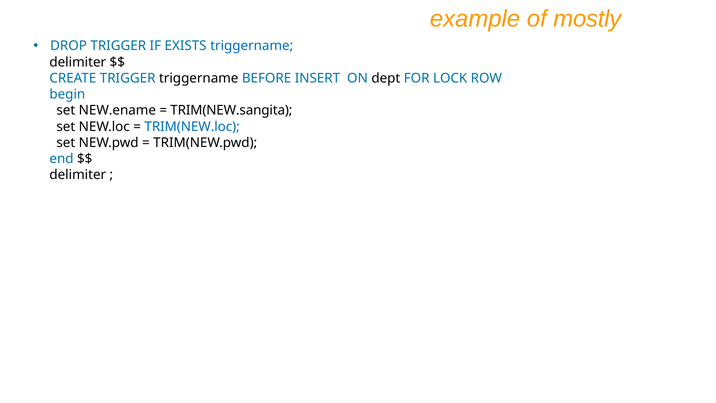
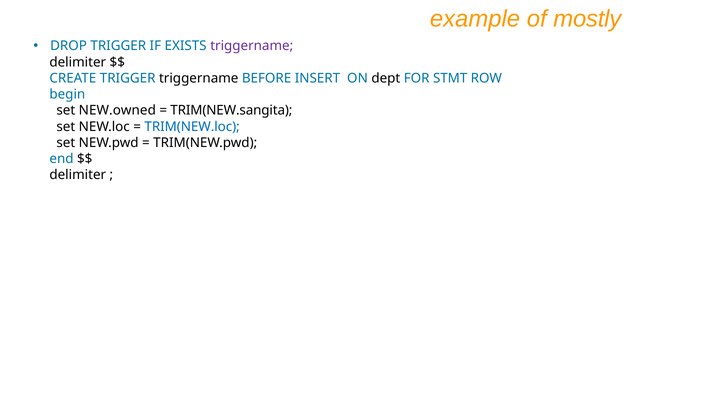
triggername at (252, 46) colour: blue -> purple
LOCK: LOCK -> STMT
NEW.ename: NEW.ename -> NEW.owned
